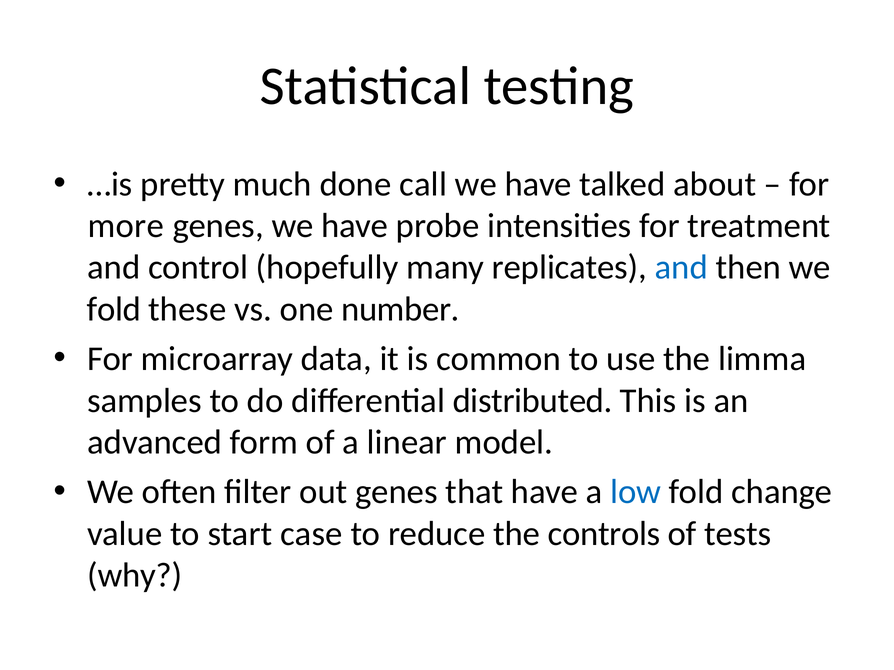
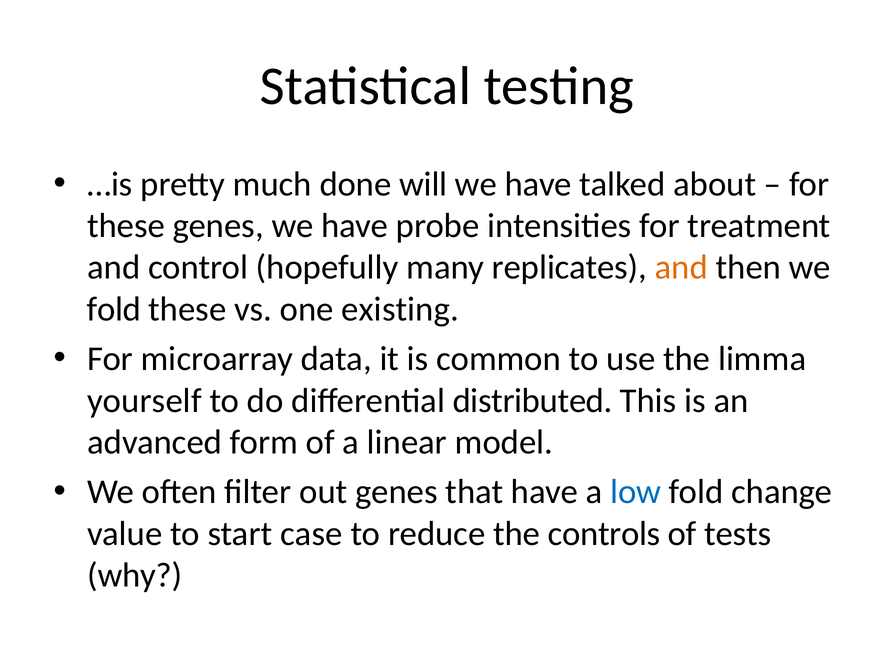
call: call -> will
more at (126, 226): more -> these
and at (681, 268) colour: blue -> orange
number: number -> existing
samples: samples -> yourself
